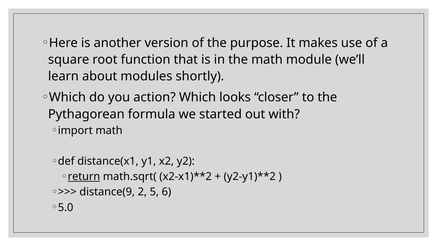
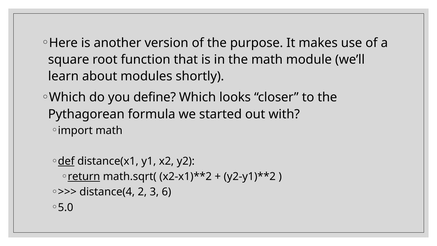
action: action -> define
def underline: none -> present
distance(9: distance(9 -> distance(4
5: 5 -> 3
